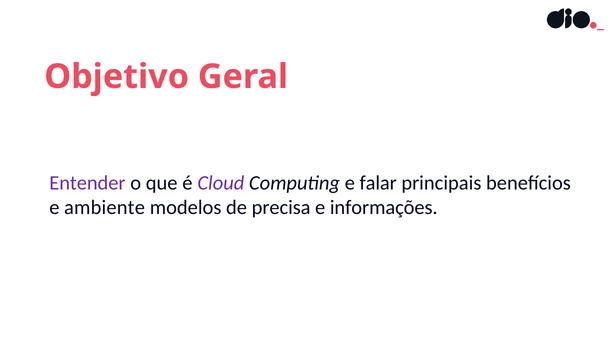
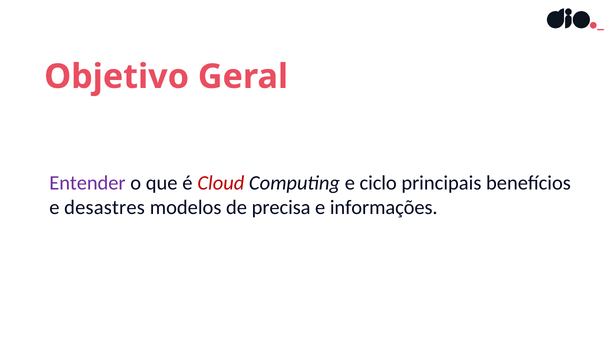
Cloud colour: purple -> red
falar: falar -> ciclo
ambiente: ambiente -> desastres
